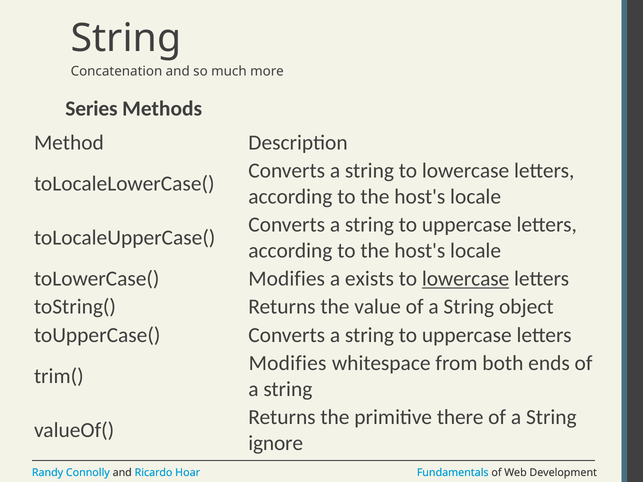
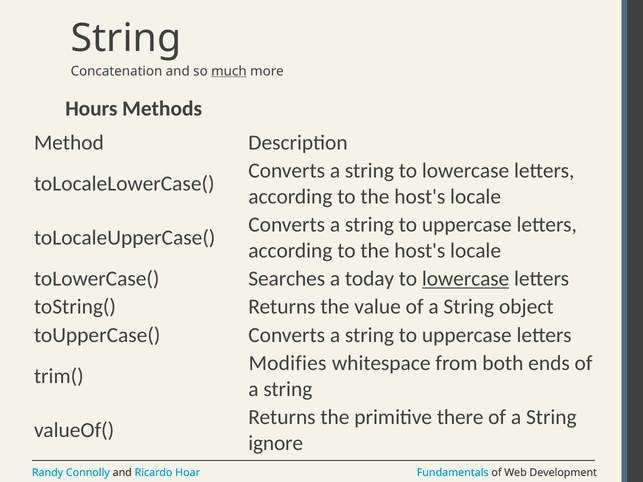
much underline: none -> present
Series: Series -> Hours
toLowerCase( Modifies: Modifies -> Searches
exists: exists -> today
